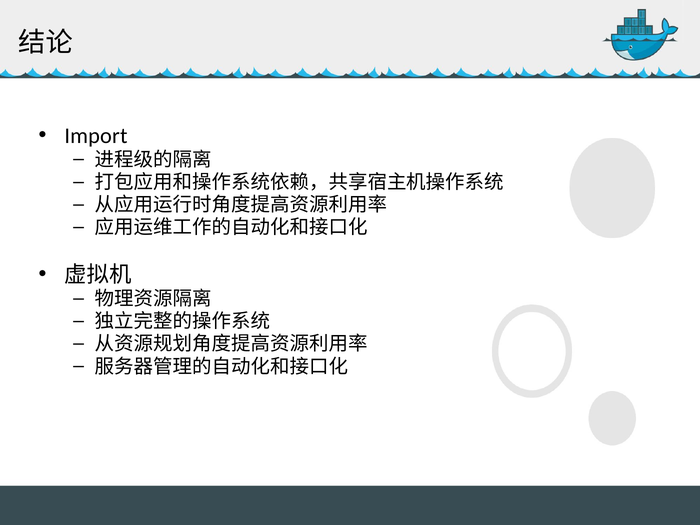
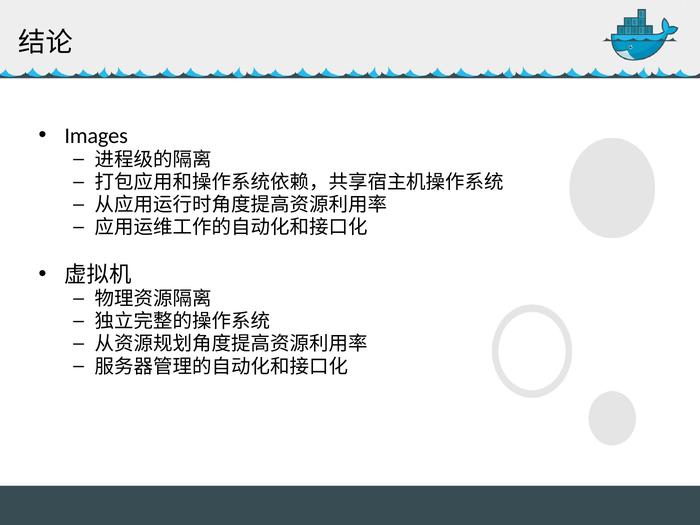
Import: Import -> Images
